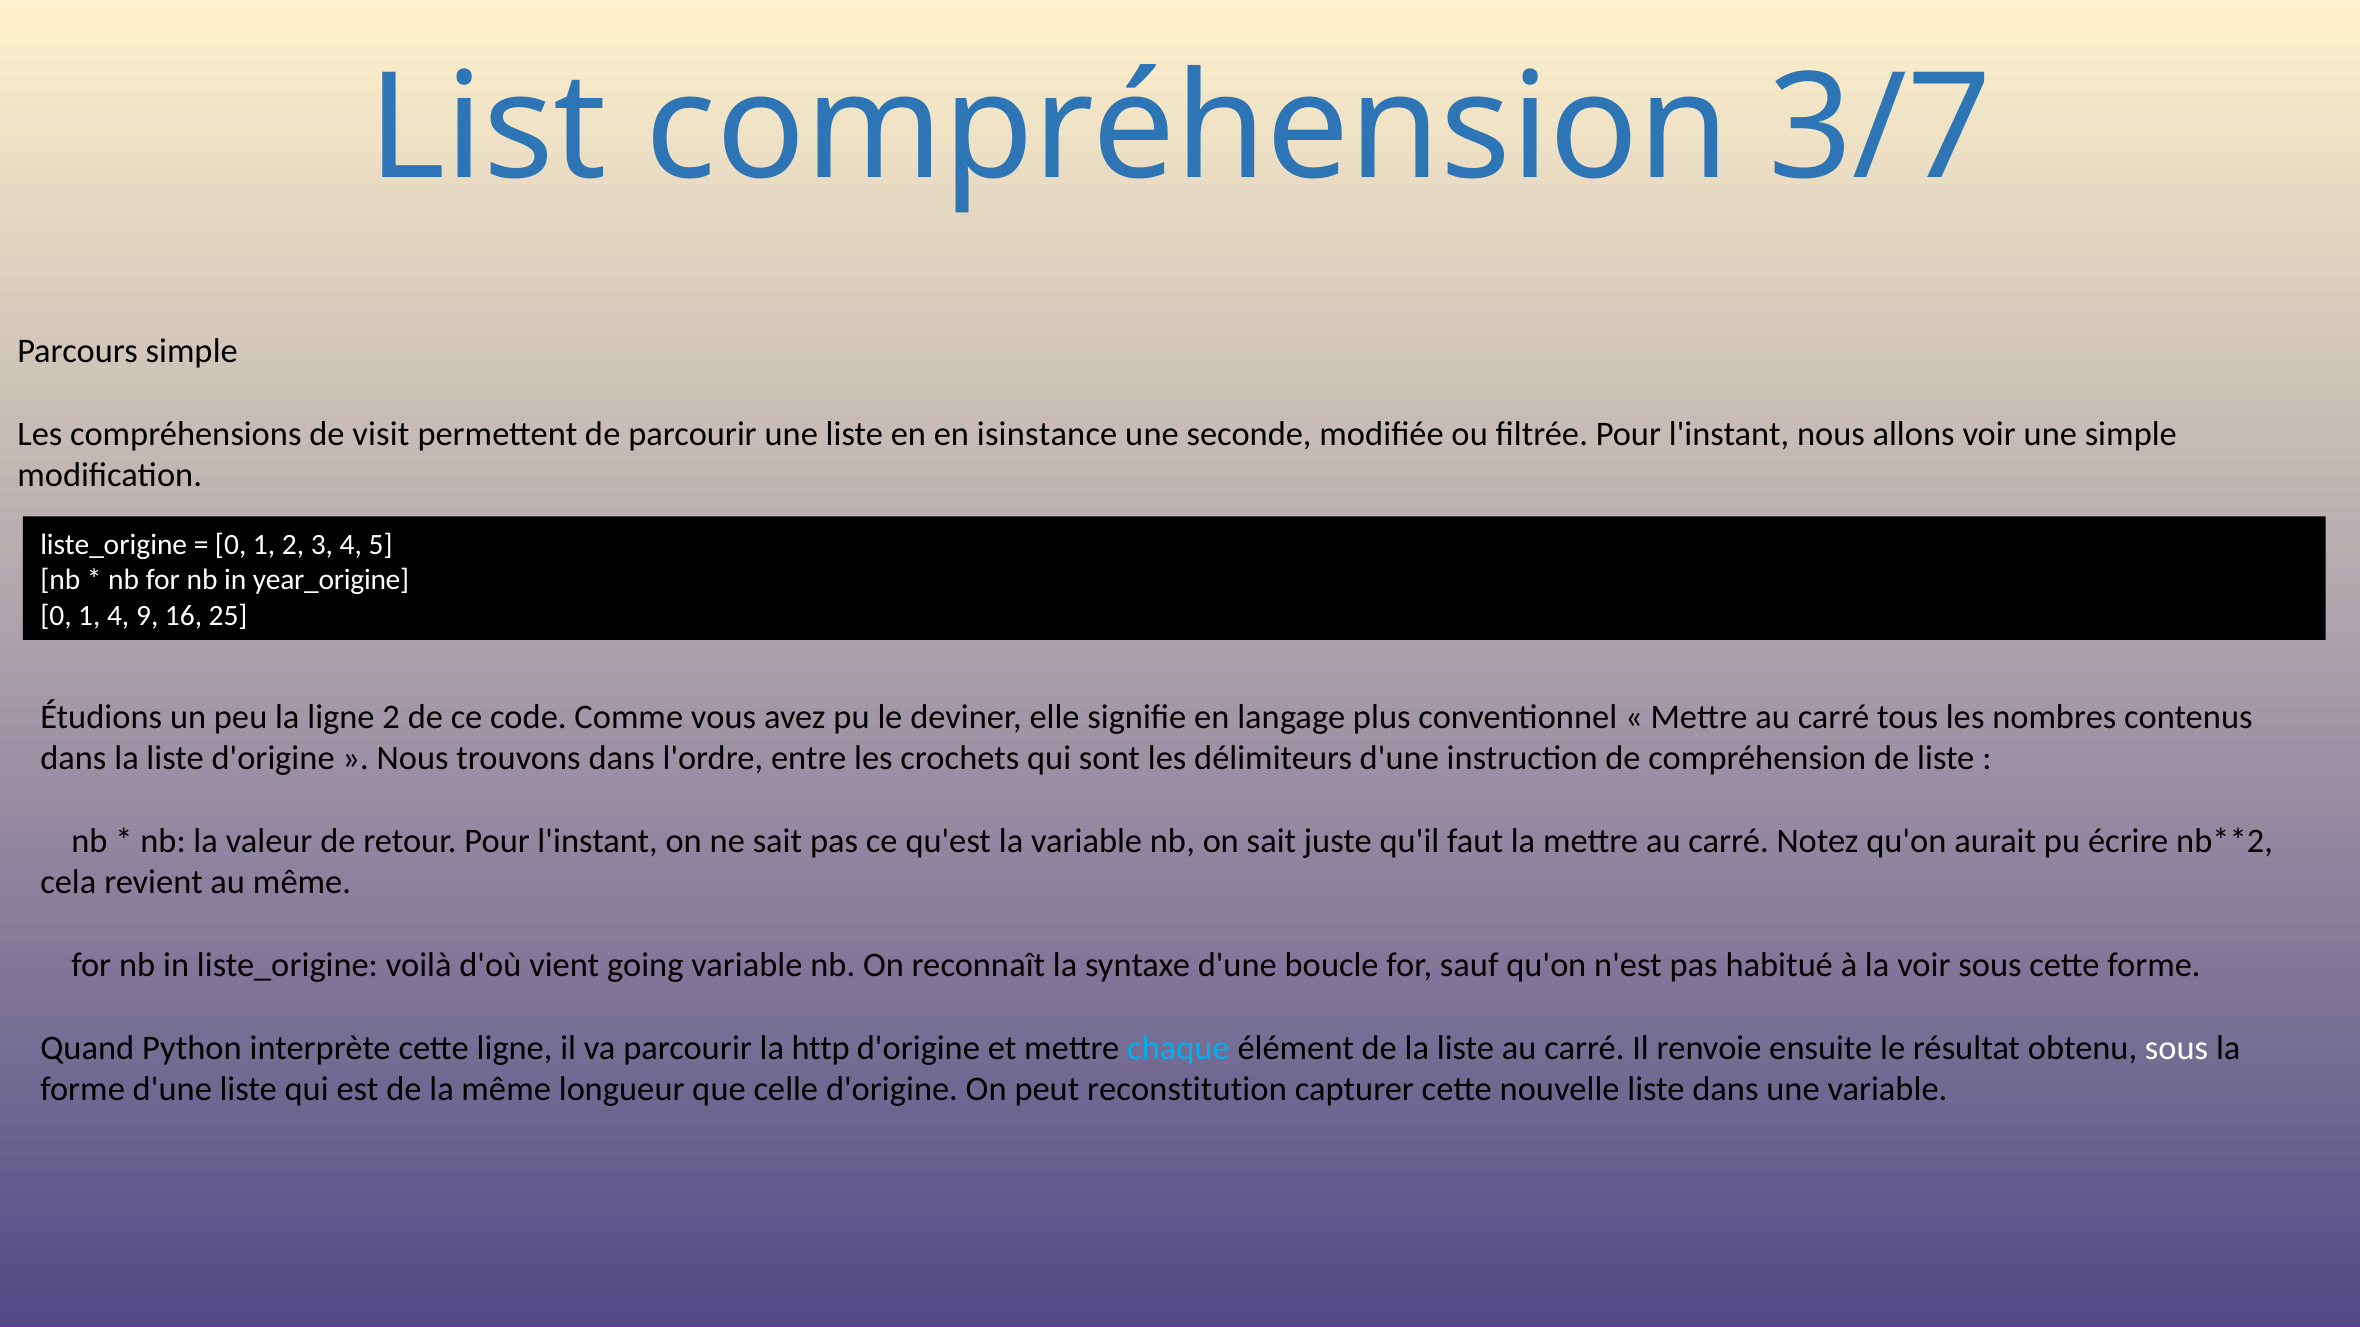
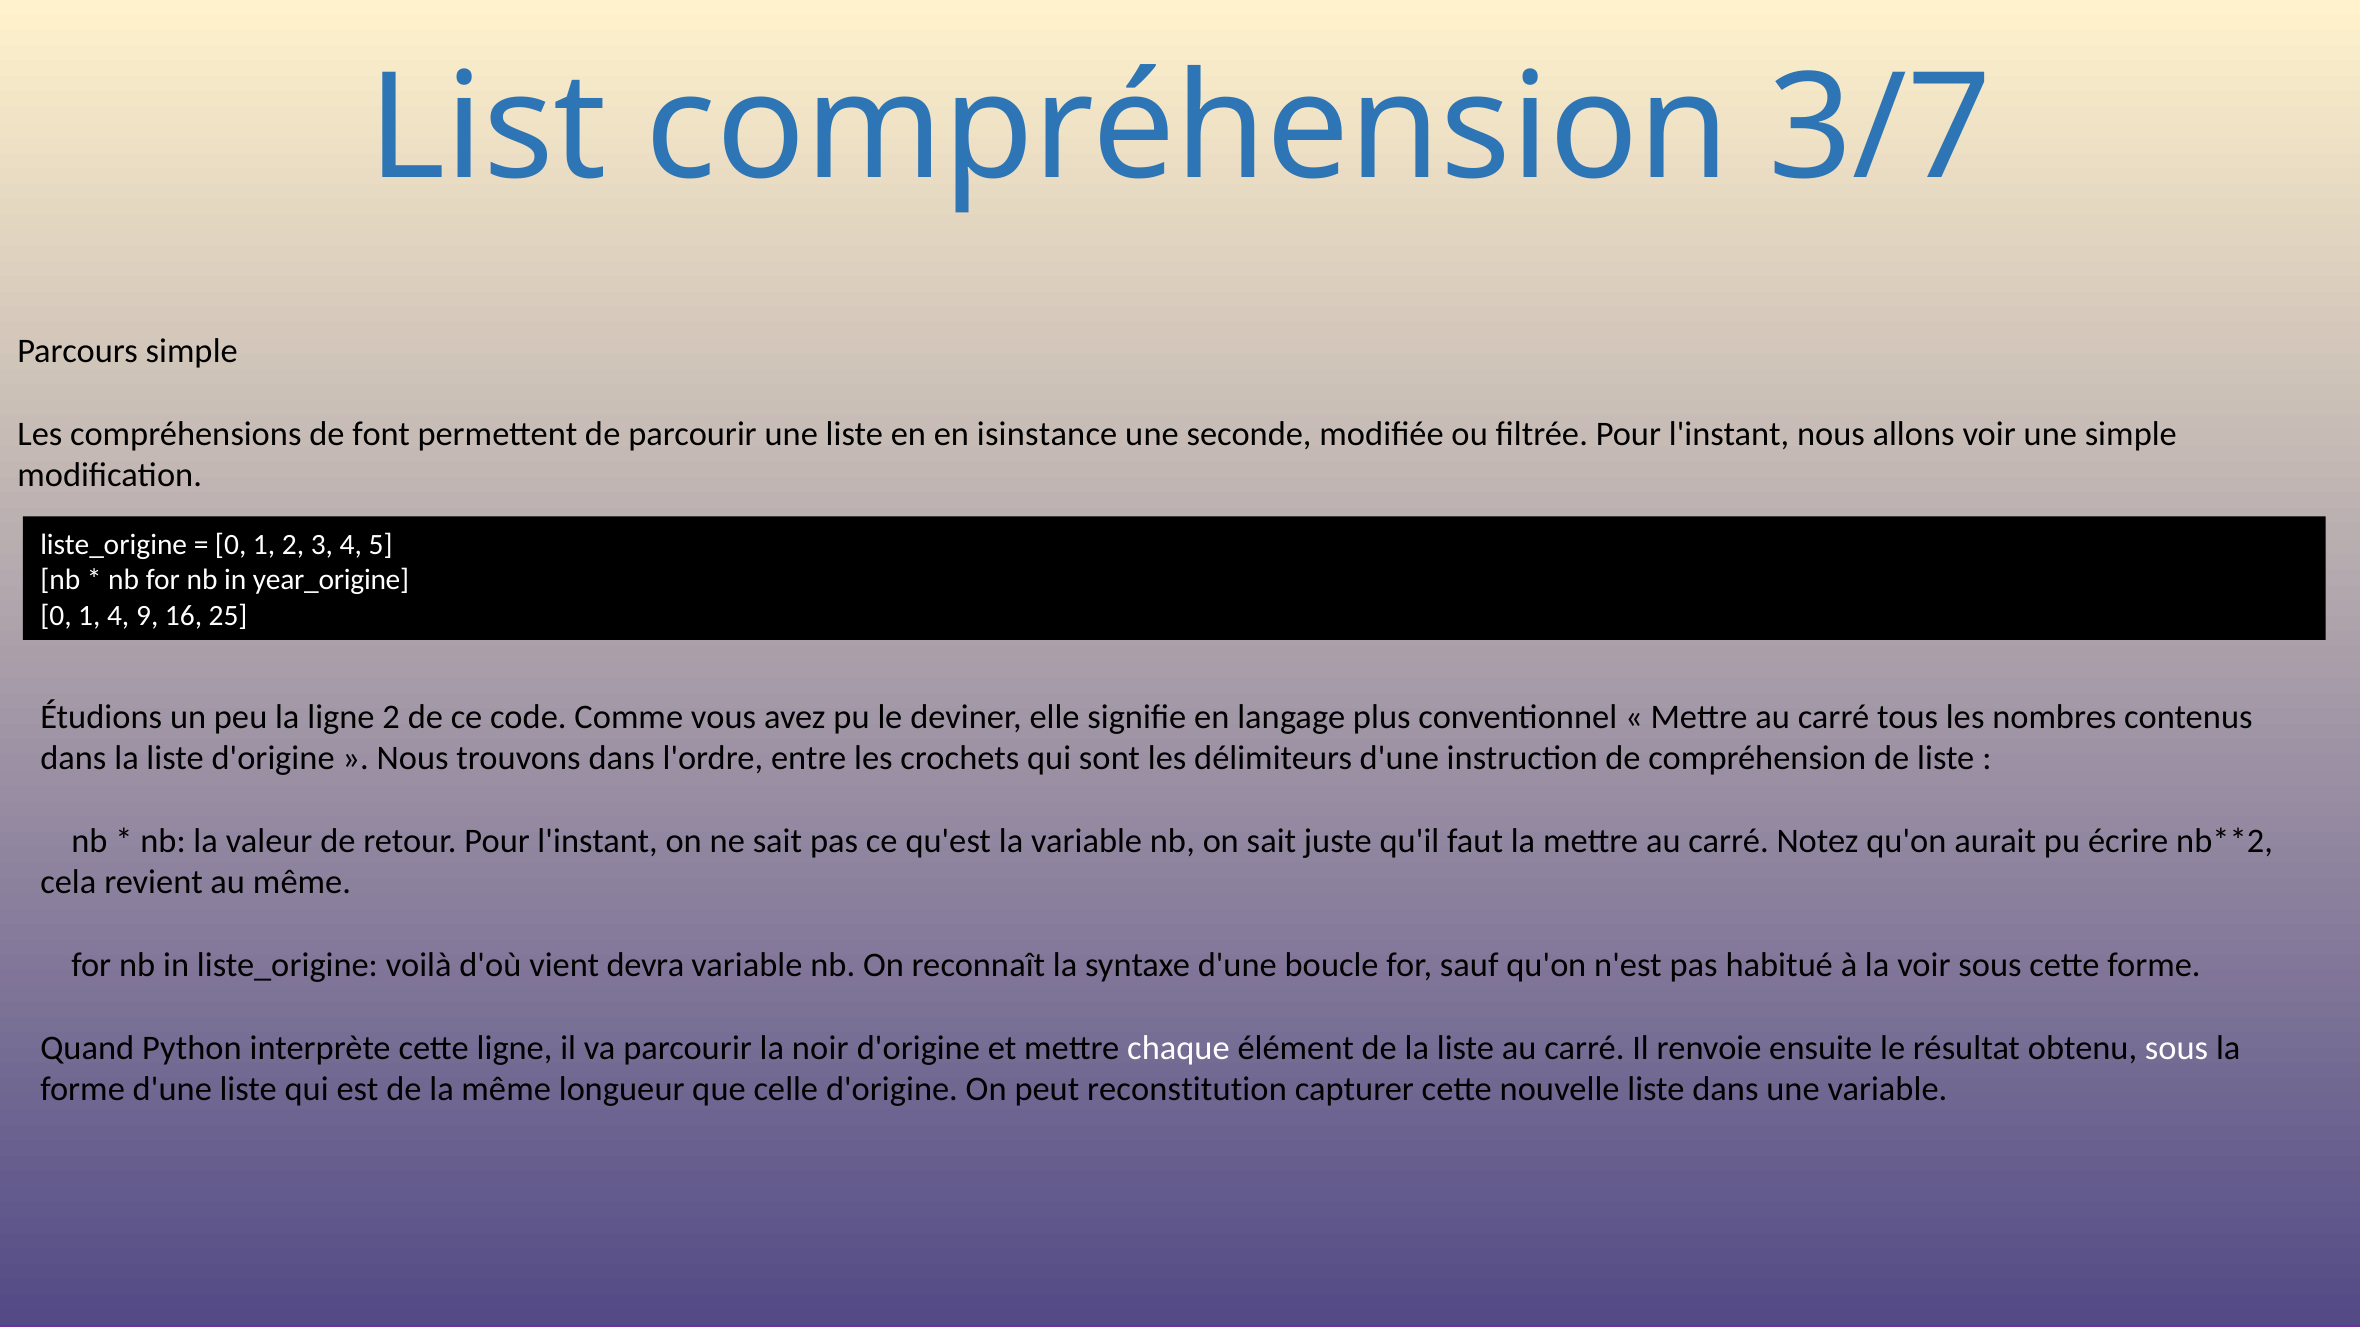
visit: visit -> font
going: going -> devra
http: http -> noir
chaque colour: light blue -> white
